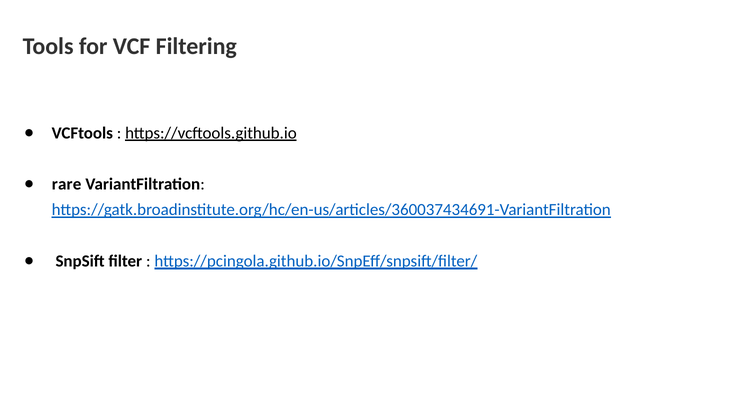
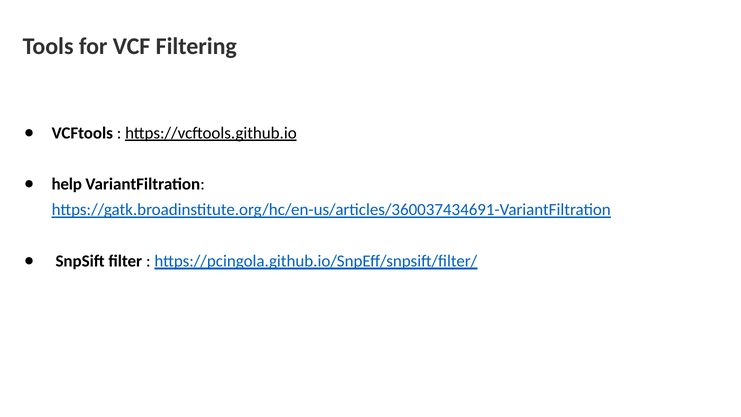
rare: rare -> help
